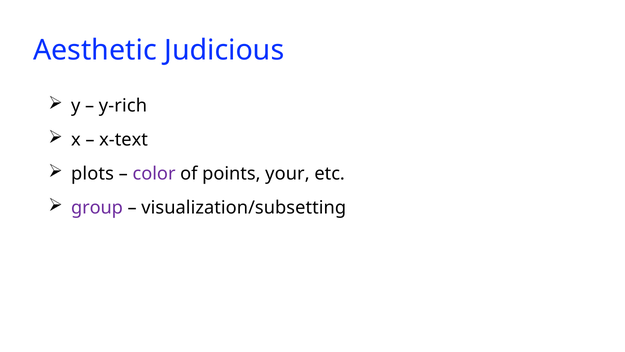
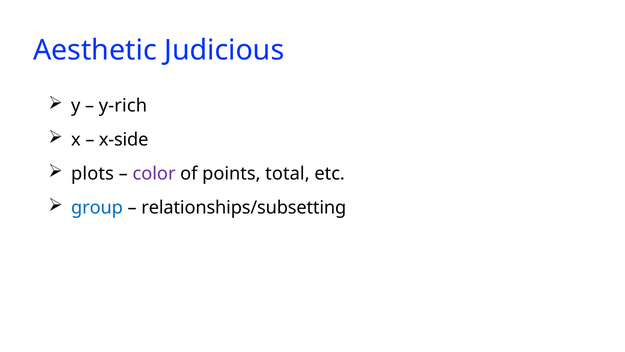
x-text: x-text -> x-side
your: your -> total
group colour: purple -> blue
visualization/subsetting: visualization/subsetting -> relationships/subsetting
